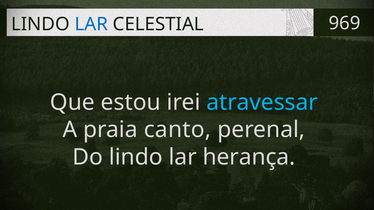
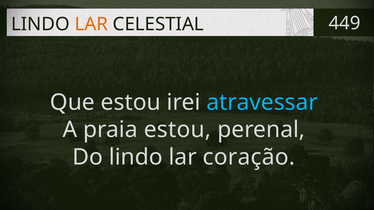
LAR at (91, 24) colour: blue -> orange
969: 969 -> 449
praia canto: canto -> estou
herança: herança -> coração
